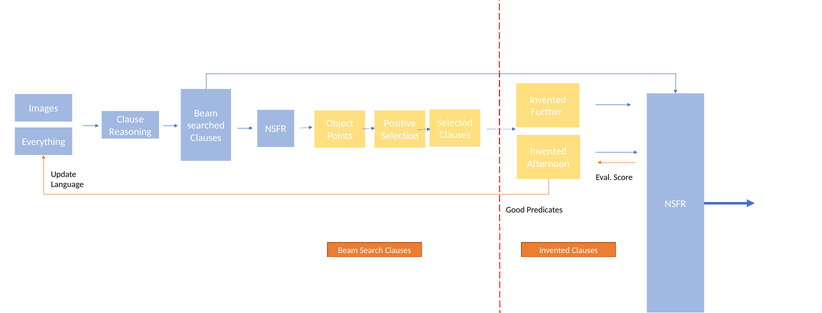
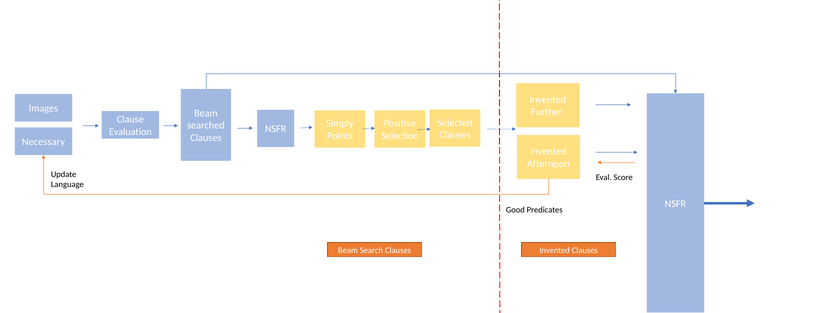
Object: Object -> Simply
Reasoning: Reasoning -> Evaluation
Everything: Everything -> Necessary
